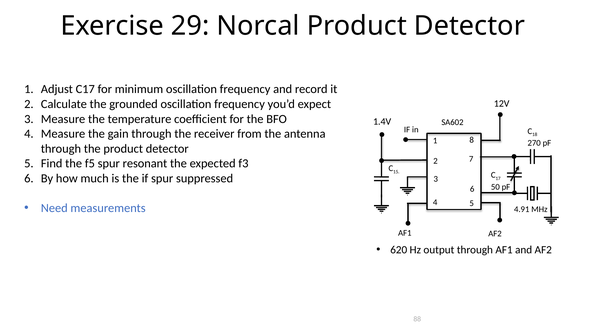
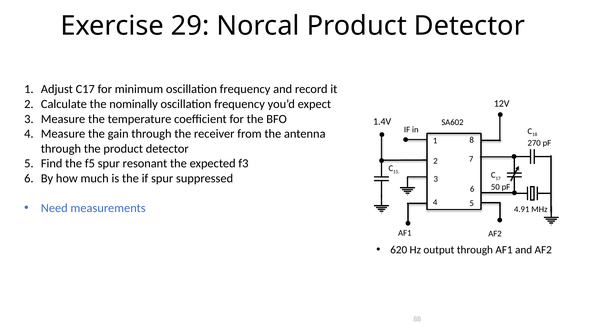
grounded: grounded -> nominally
